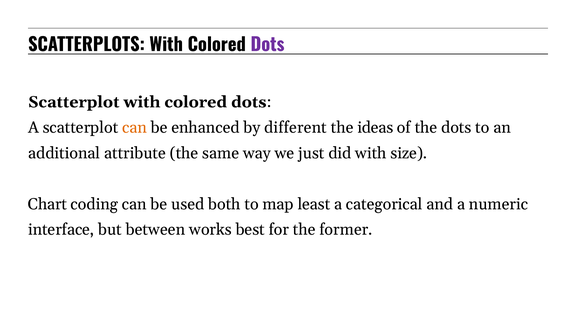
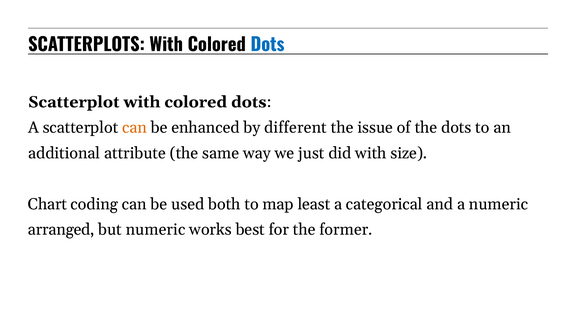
Dots at (267, 45) colour: purple -> blue
ideas: ideas -> issue
interface: interface -> arranged
but between: between -> numeric
